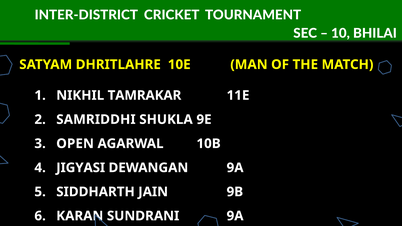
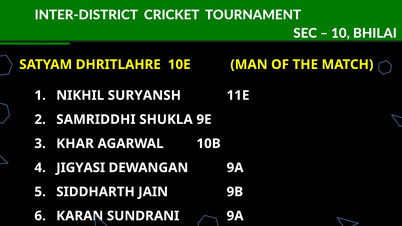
TAMRAKAR: TAMRAKAR -> SURYANSH
OPEN: OPEN -> KHAR
